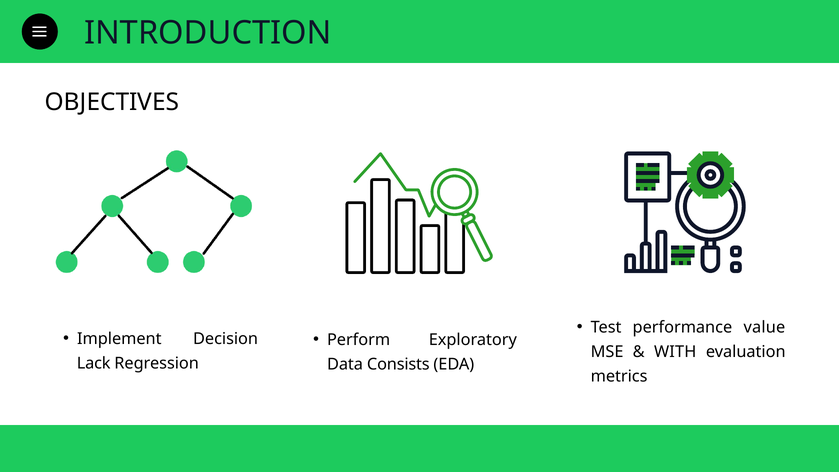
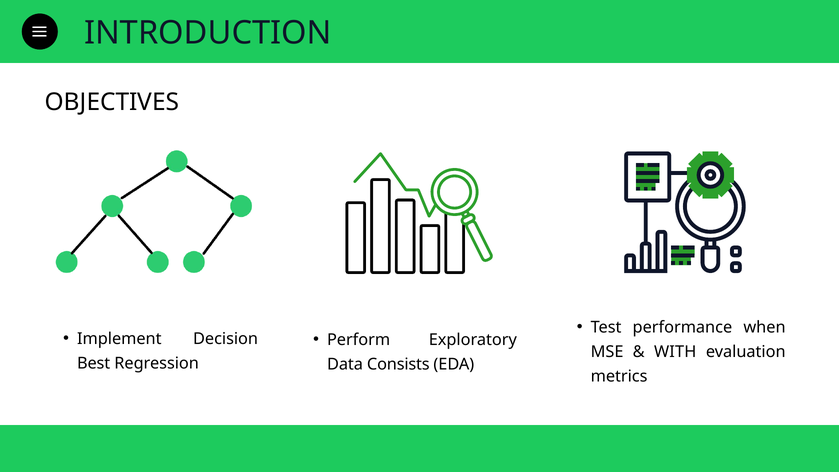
value: value -> when
Lack: Lack -> Best
